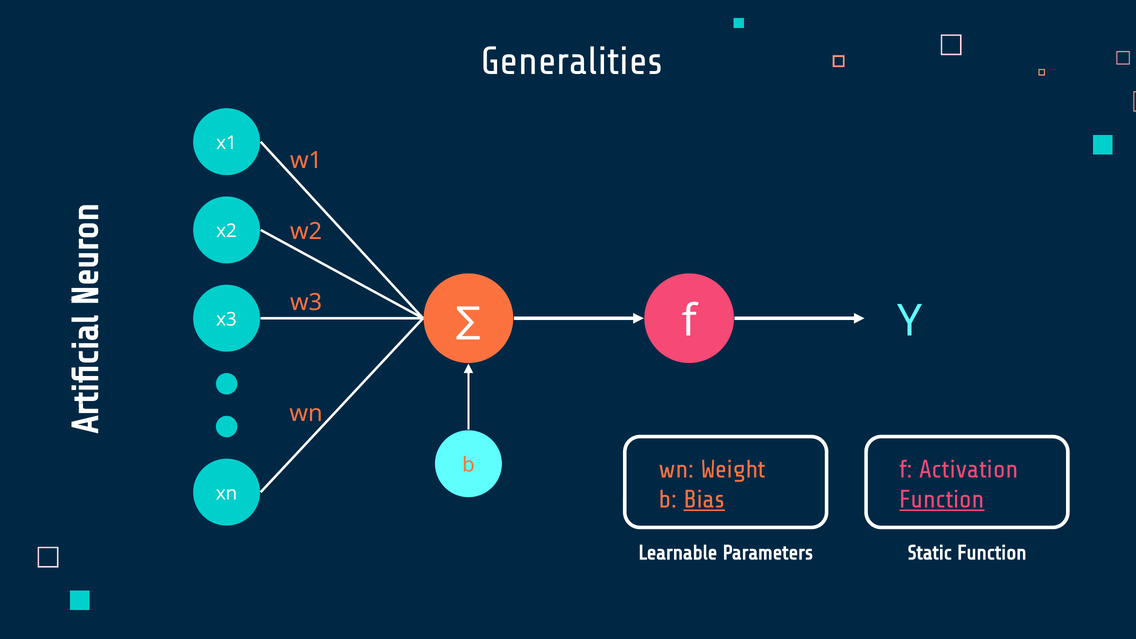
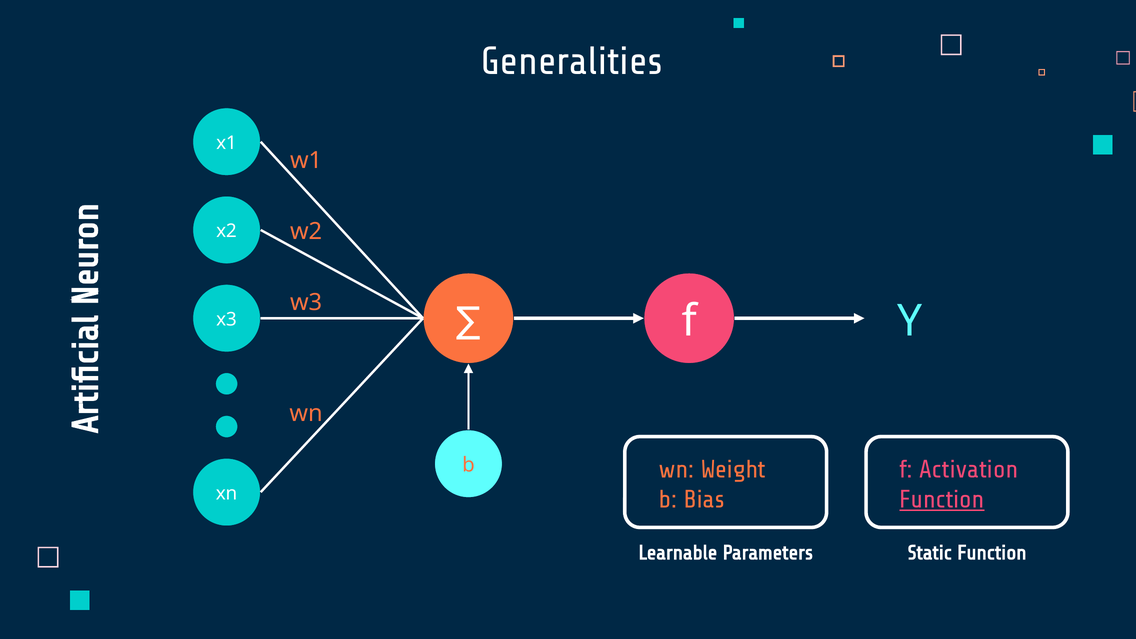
Bias underline: present -> none
